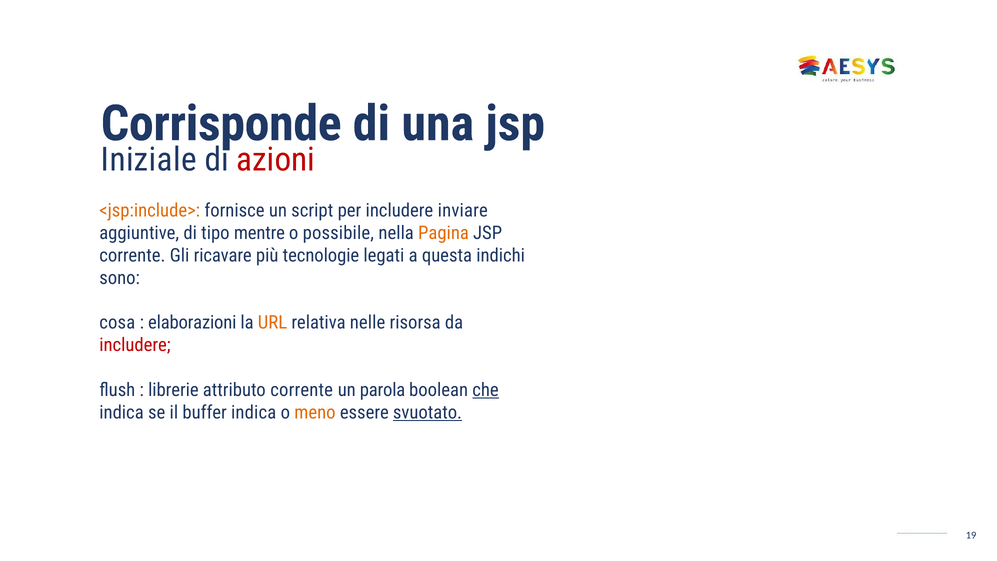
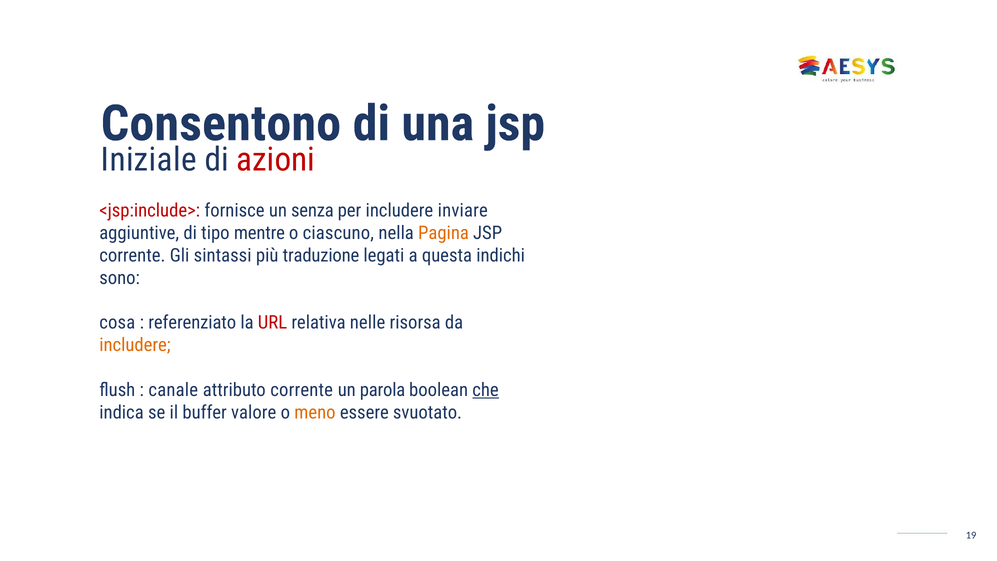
Corrisponde: Corrisponde -> Consentono
<jsp:include> colour: orange -> red
script: script -> senza
possibile: possibile -> ciascuno
ricavare: ricavare -> sintassi
tecnologie: tecnologie -> traduzione
elaborazioni: elaborazioni -> referenziato
URL colour: orange -> red
includere at (135, 345) colour: red -> orange
librerie: librerie -> canale
buffer indica: indica -> valore
svuotato underline: present -> none
